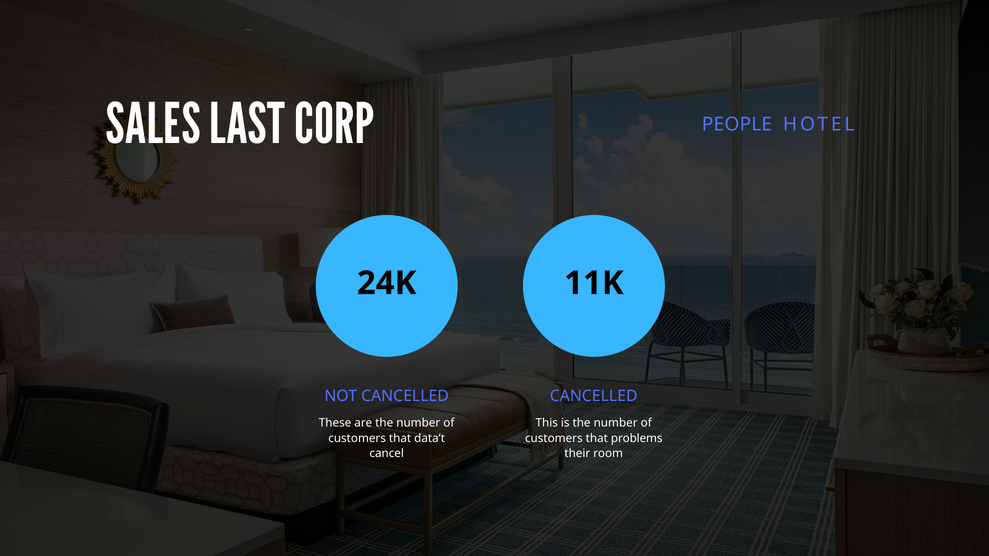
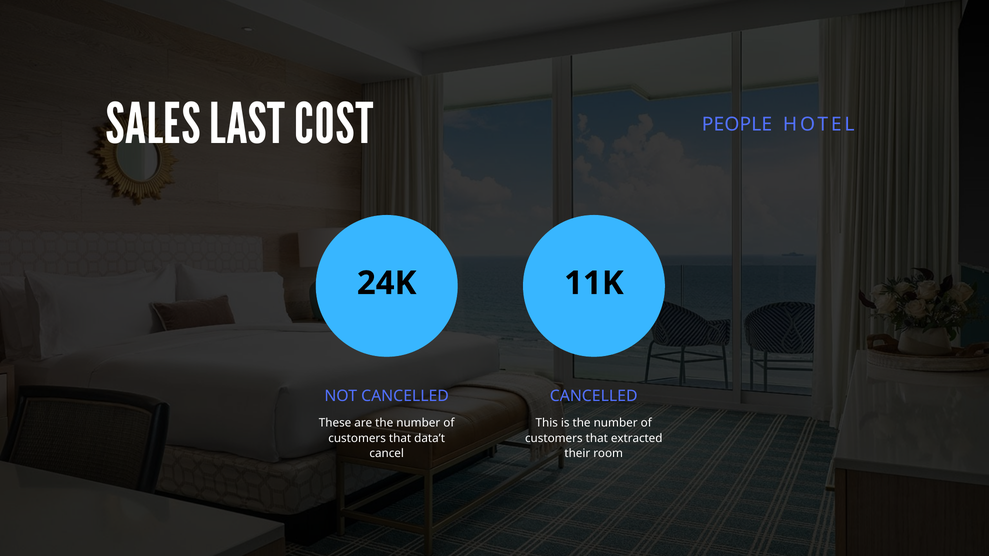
CORP: CORP -> COST
problems: problems -> extracted
